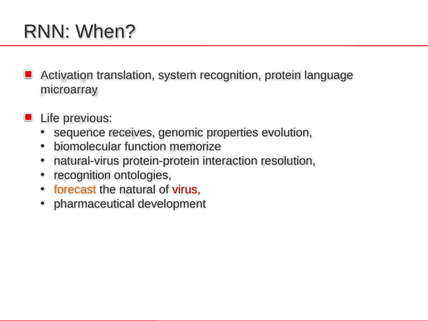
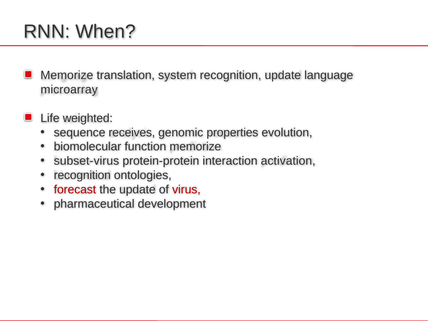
Activation at (67, 75): Activation -> Memorize
recognition protein: protein -> update
previous: previous -> weighted
natural-virus: natural-virus -> subset-virus
resolution: resolution -> activation
forecast colour: orange -> red
the natural: natural -> update
